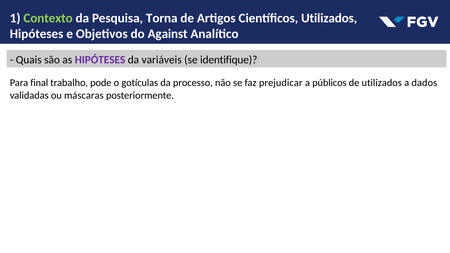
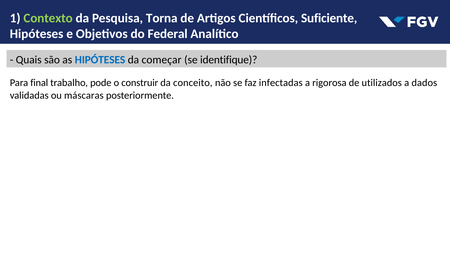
Científicos Utilizados: Utilizados -> Suficiente
Against: Against -> Federal
HIPÓTESES at (100, 60) colour: purple -> blue
variáveis: variáveis -> começar
gotículas: gotículas -> construir
processo: processo -> conceito
prejudicar: prejudicar -> infectadas
públicos: públicos -> rigorosa
